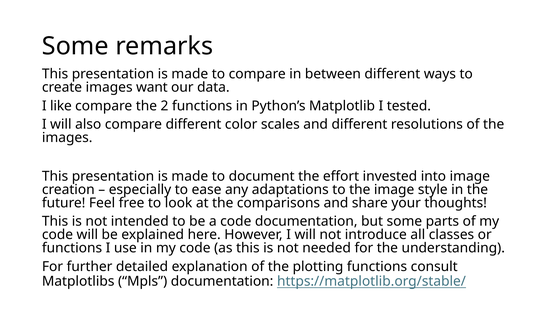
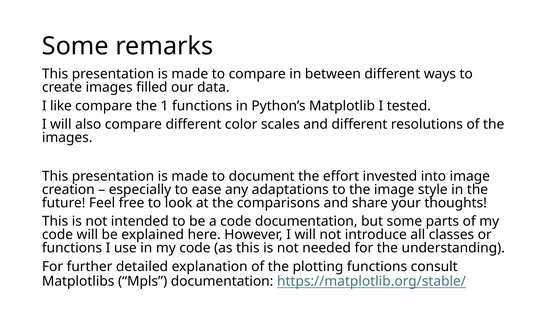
want: want -> filled
2: 2 -> 1
